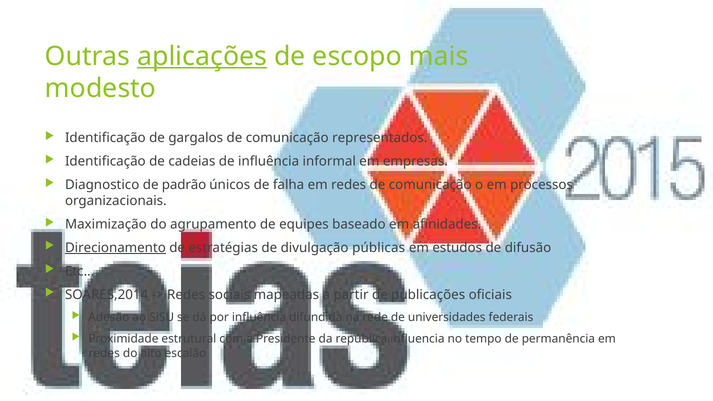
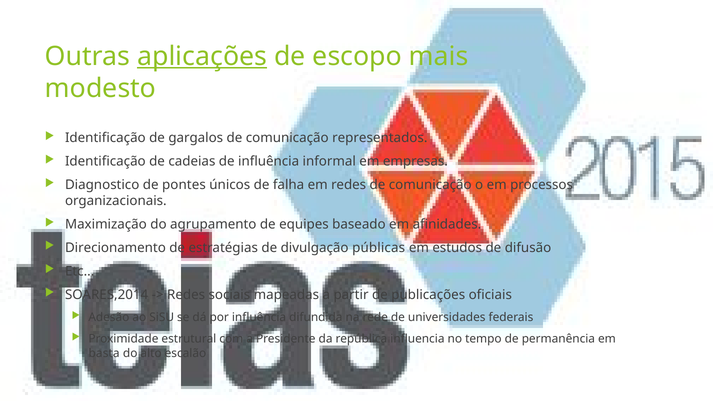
padrão: padrão -> pontes
Direcionamento underline: present -> none
redes at (104, 353): redes -> basta
